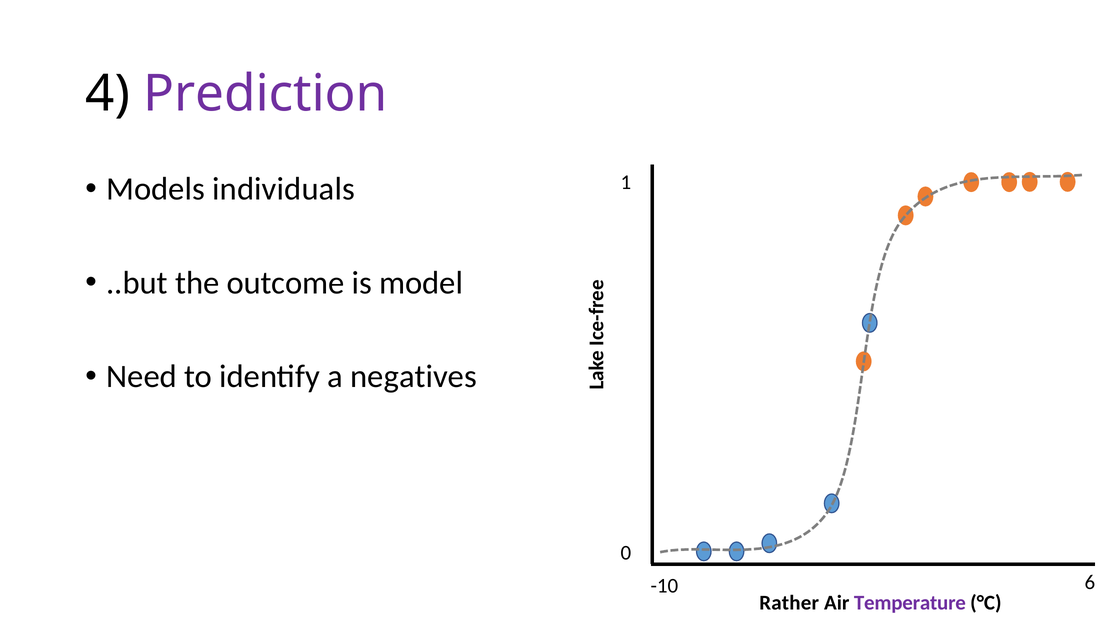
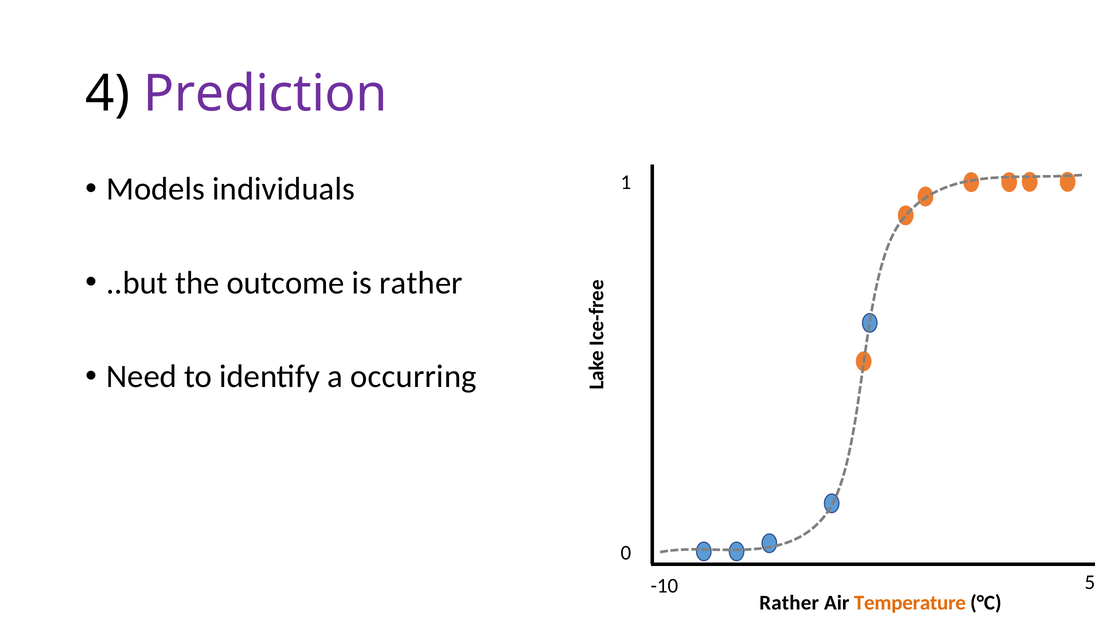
is model: model -> rather
negatives: negatives -> occurring
6: 6 -> 5
Temperature colour: purple -> orange
